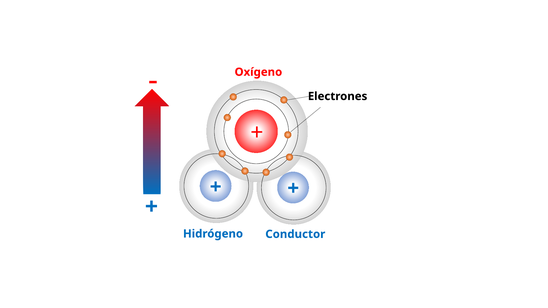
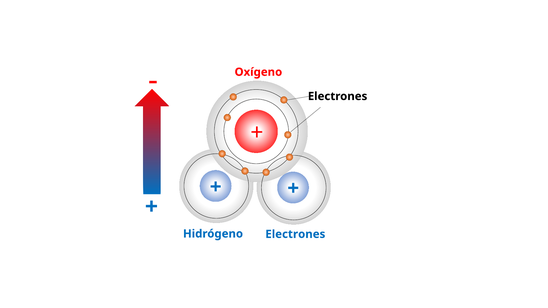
Hidrógeno Conductor: Conductor -> Electrones
